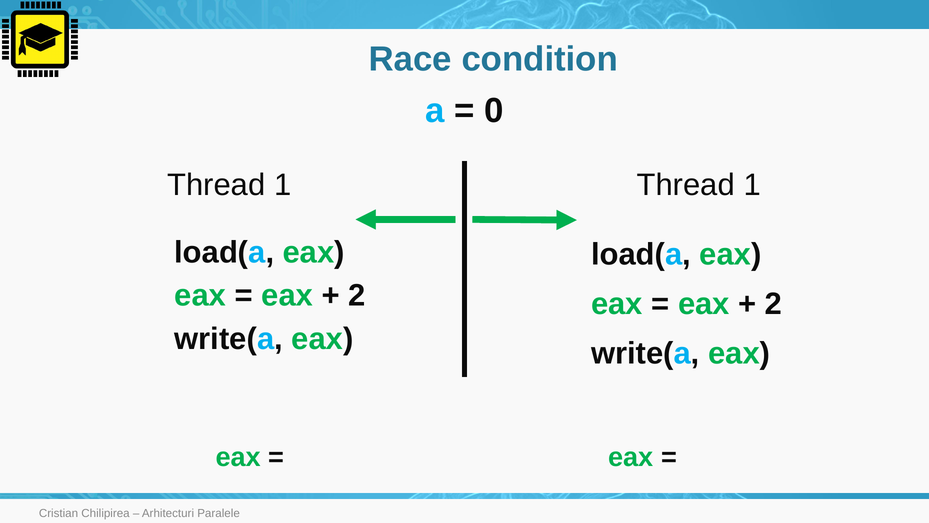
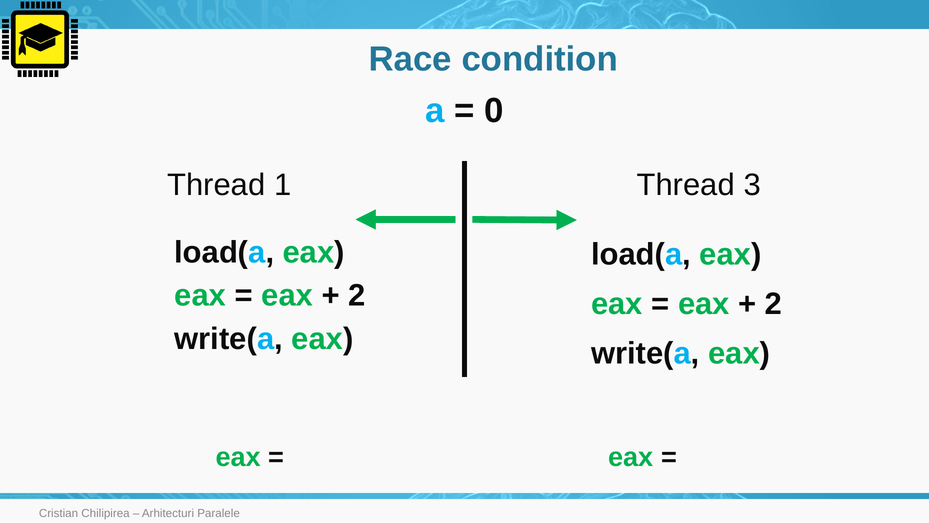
1 Thread 1: 1 -> 3
